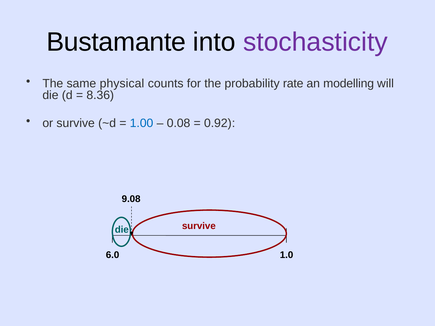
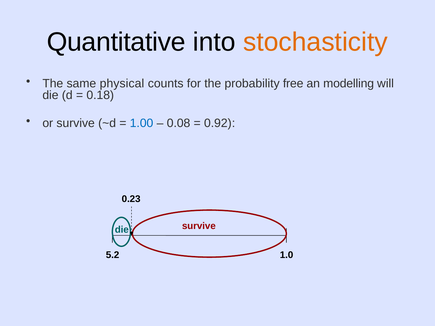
Bustamante: Bustamante -> Quantitative
stochasticity colour: purple -> orange
rate: rate -> free
8.36: 8.36 -> 0.18
9.08: 9.08 -> 0.23
6.0: 6.0 -> 5.2
